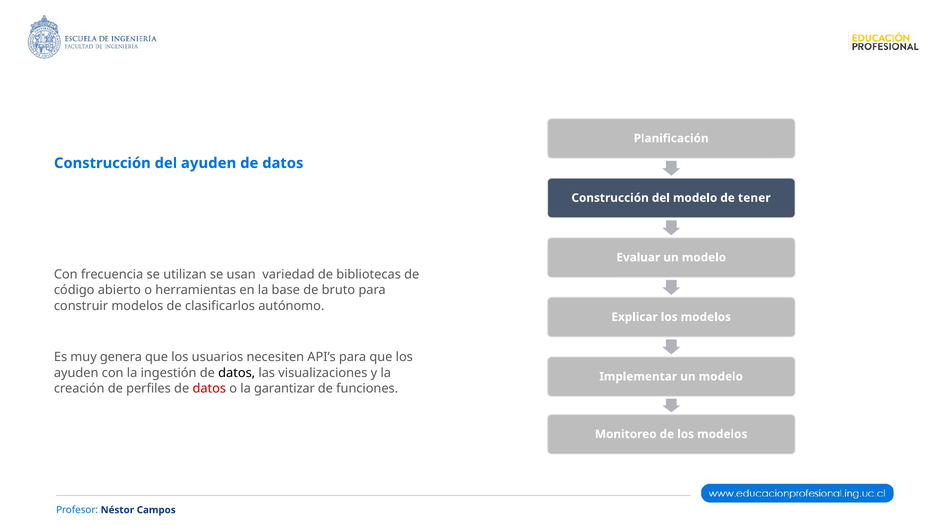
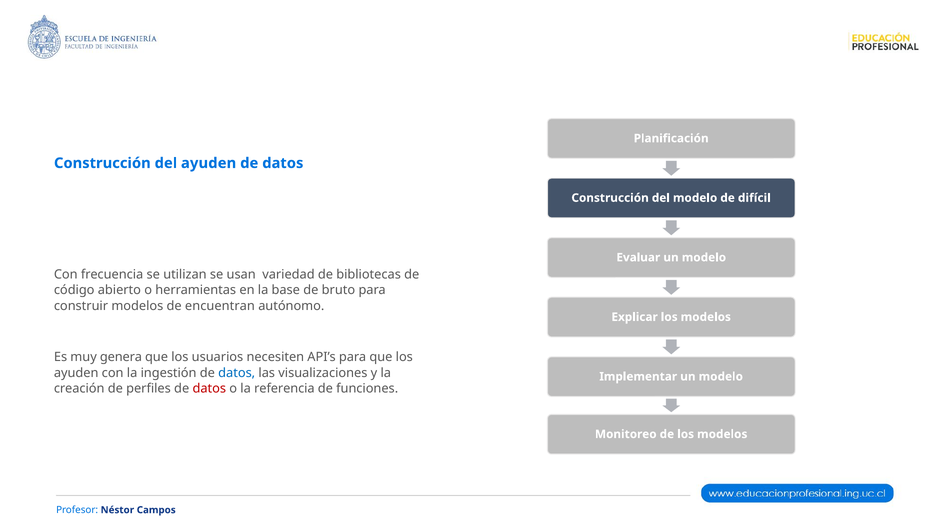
tener: tener -> difícil
clasificarlos: clasificarlos -> encuentran
datos at (237, 373) colour: black -> blue
garantizar: garantizar -> referencia
